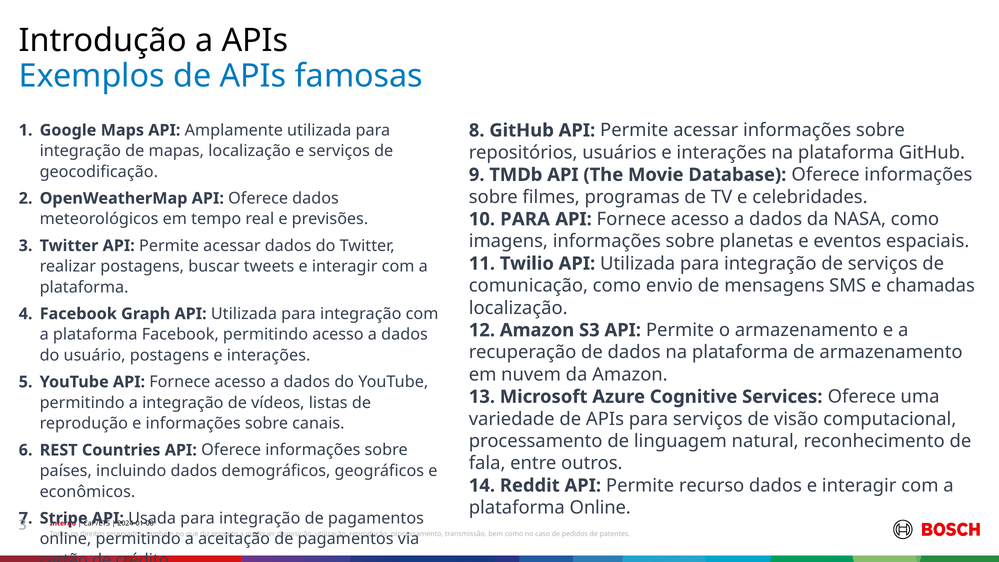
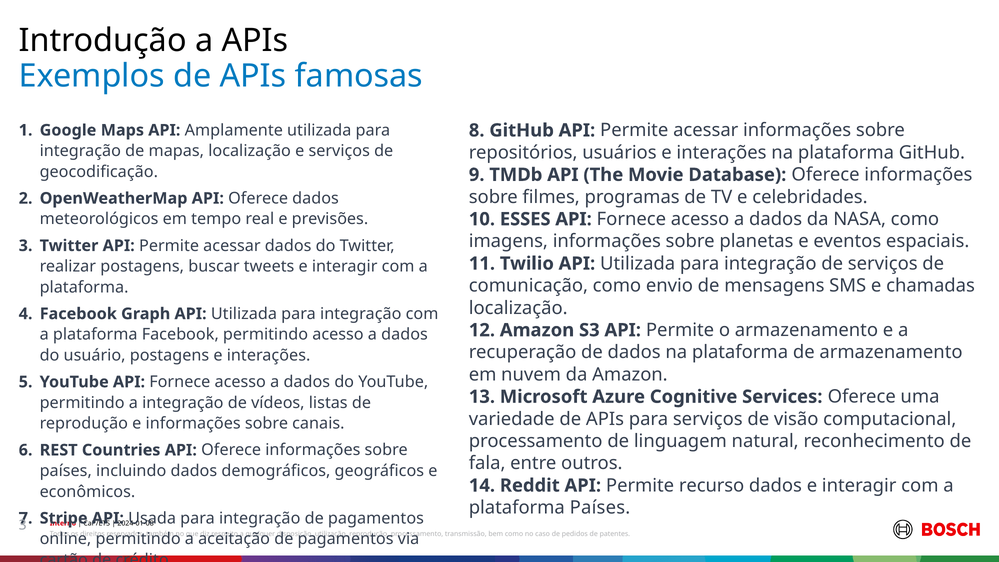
10 PARA: PARA -> ESSES
plataforma Online: Online -> Países
